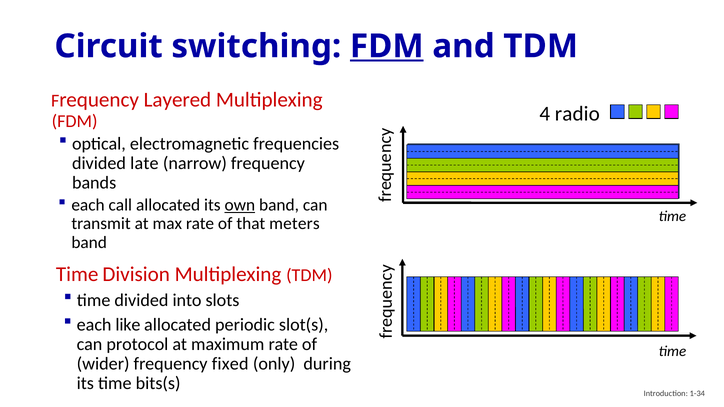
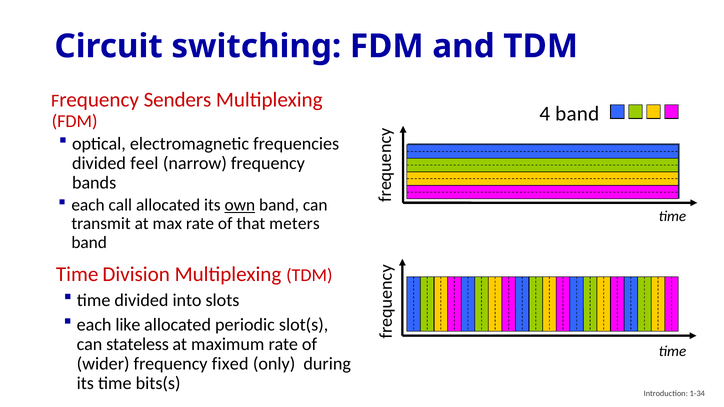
FDM at (387, 46) underline: present -> none
Layered: Layered -> Senders
4 radio: radio -> band
late: late -> feel
protocol: protocol -> stateless
